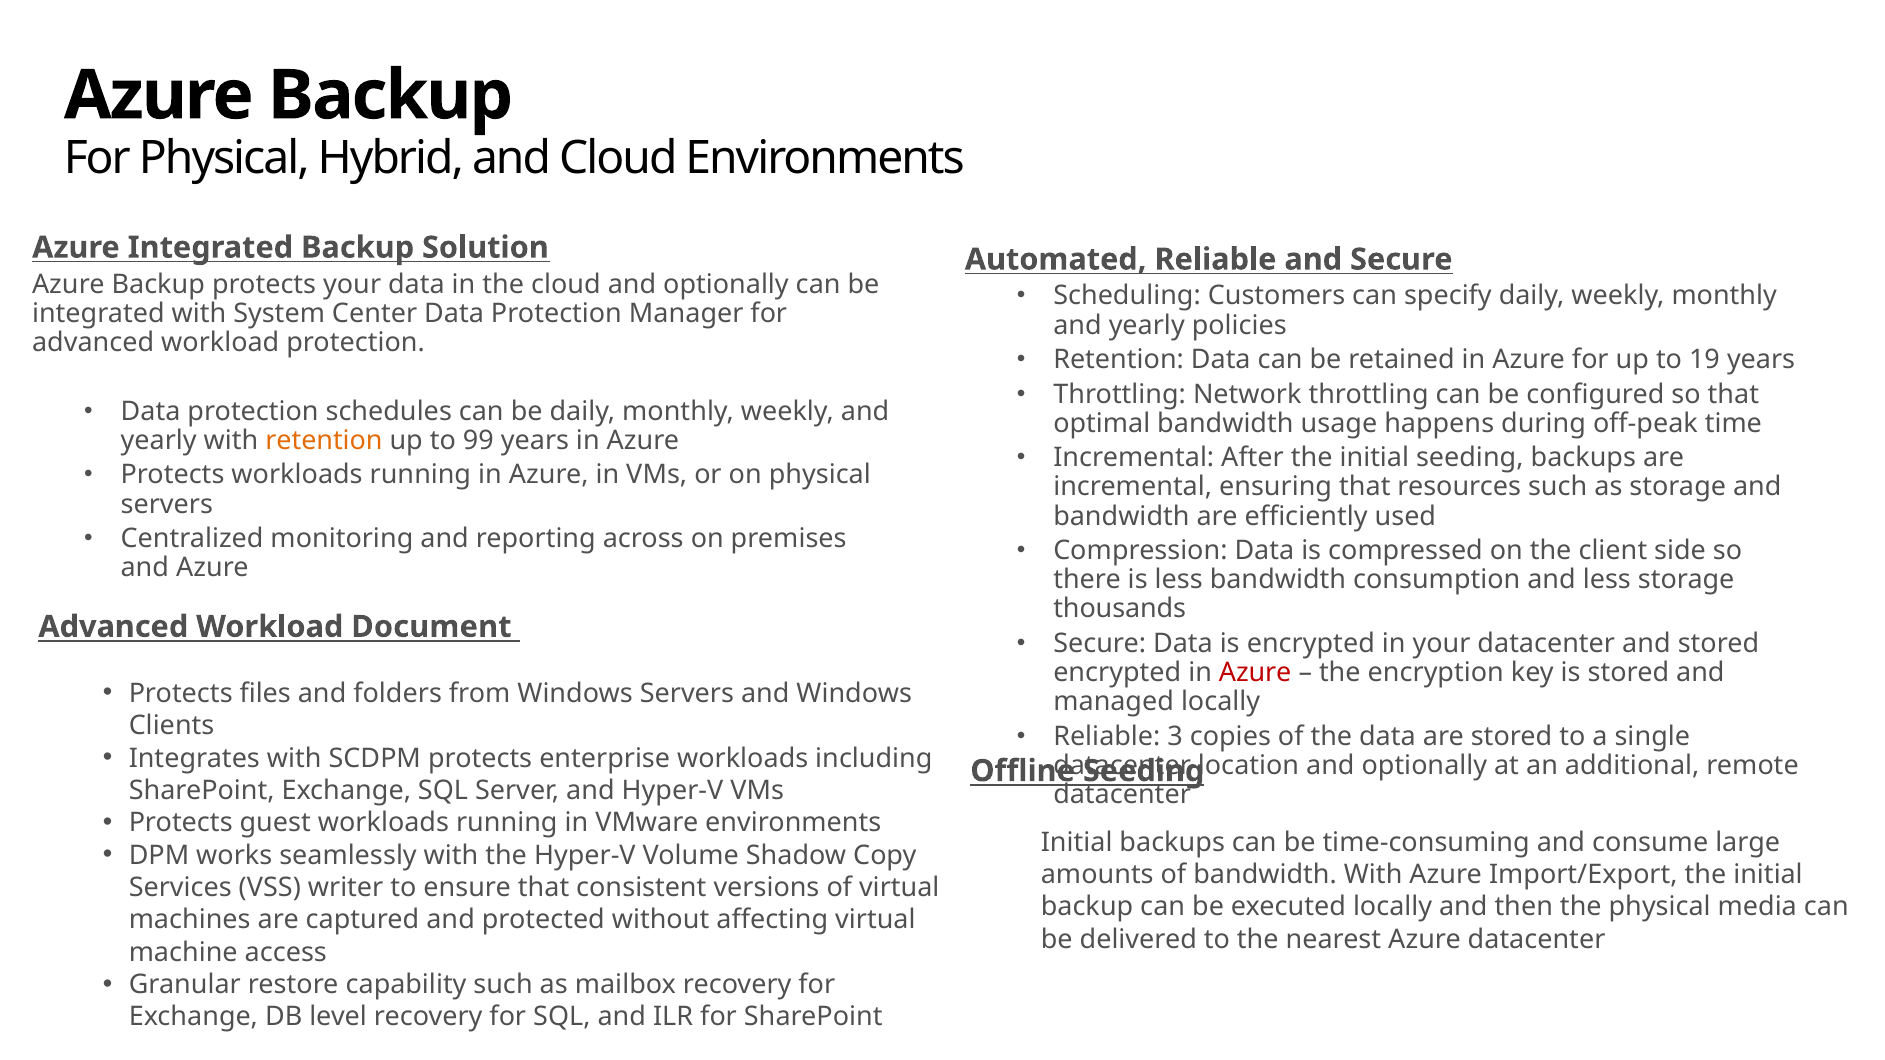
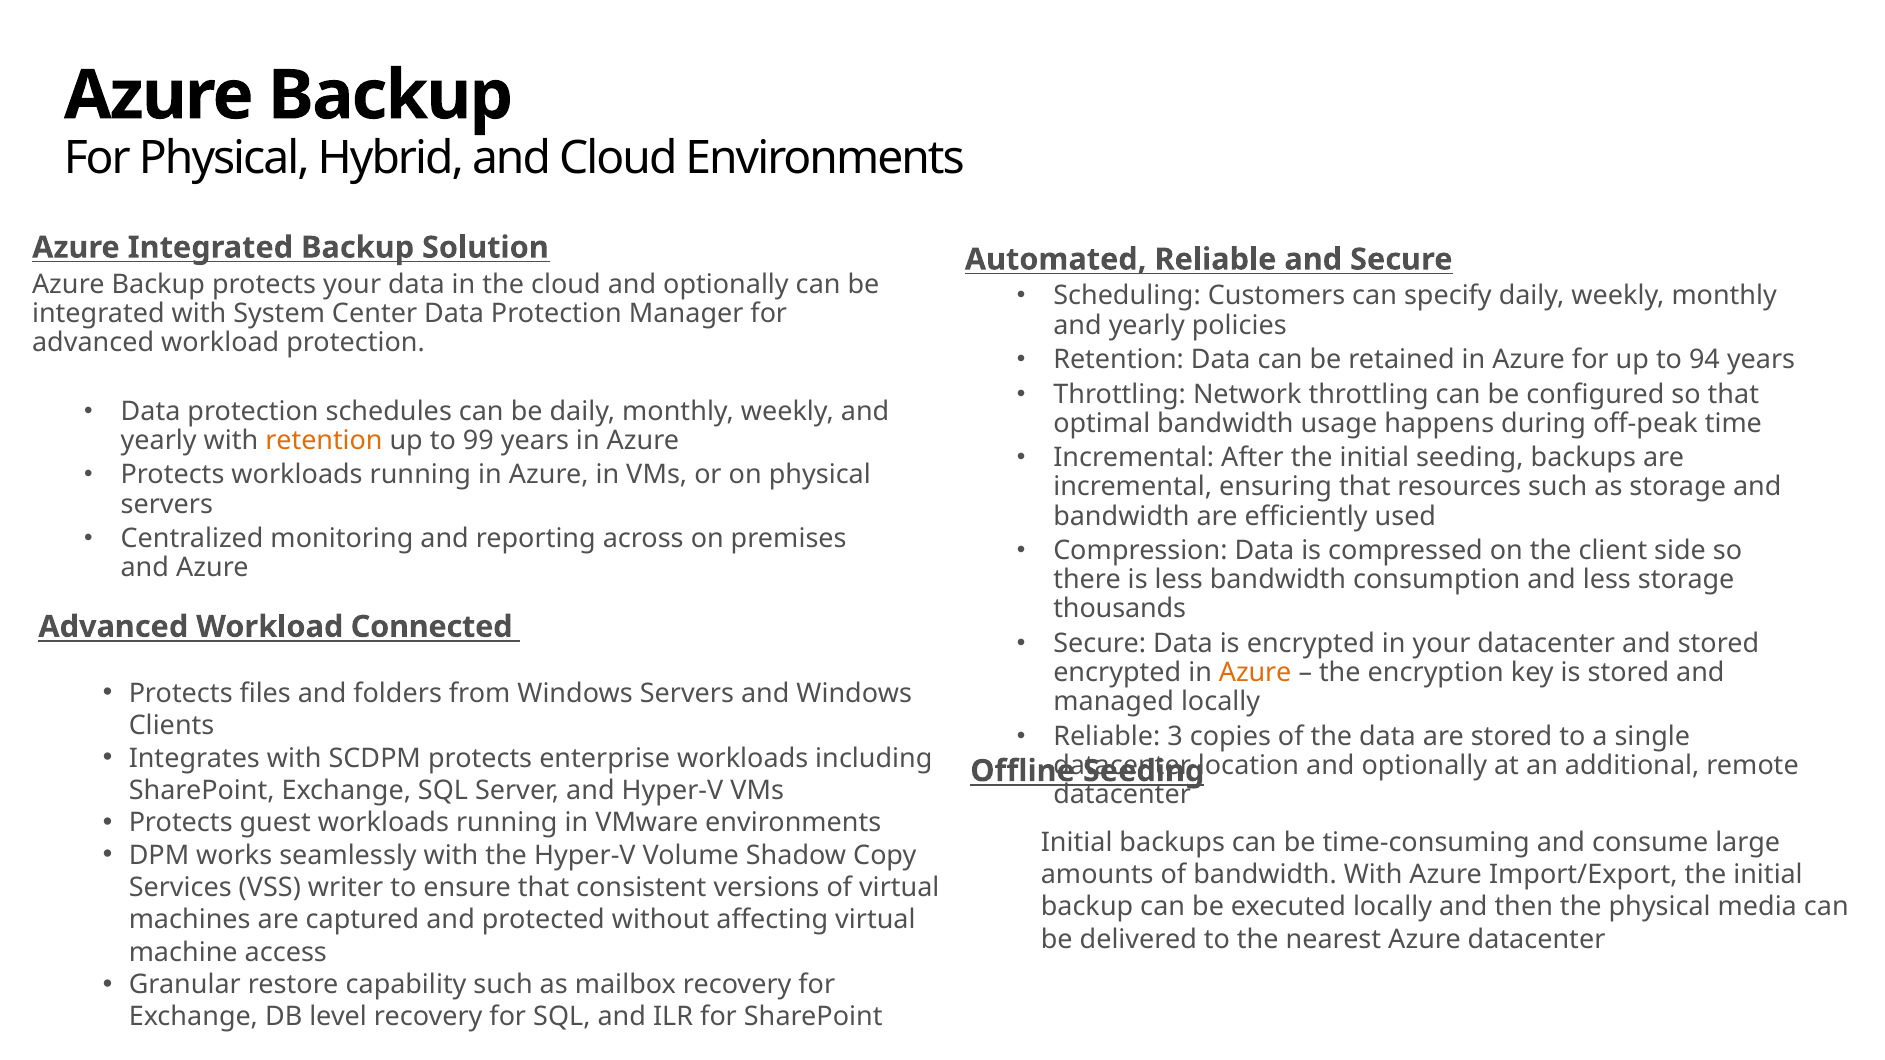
19: 19 -> 94
Document: Document -> Connected
Azure at (1255, 673) colour: red -> orange
